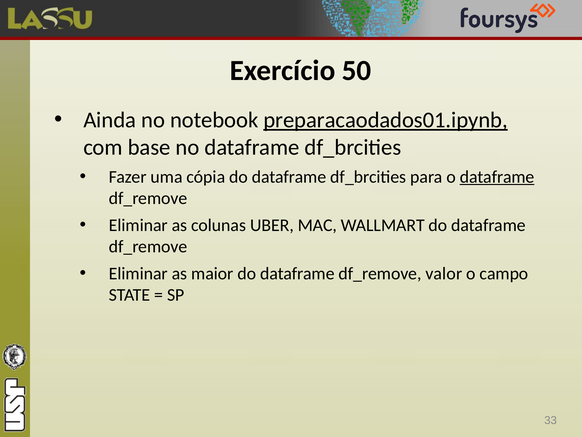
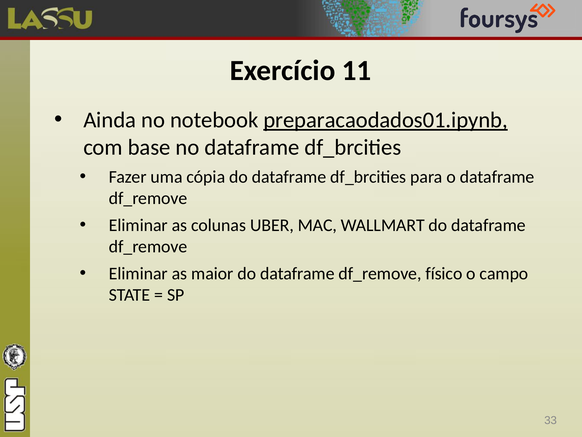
50: 50 -> 11
dataframe at (497, 177) underline: present -> none
valor: valor -> físico
